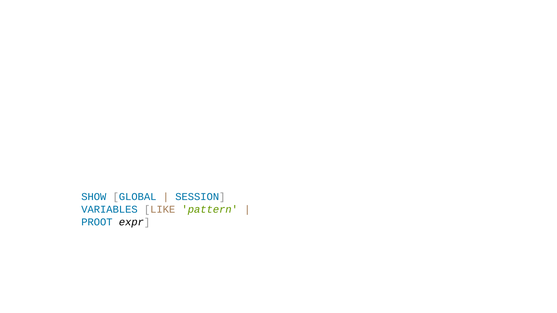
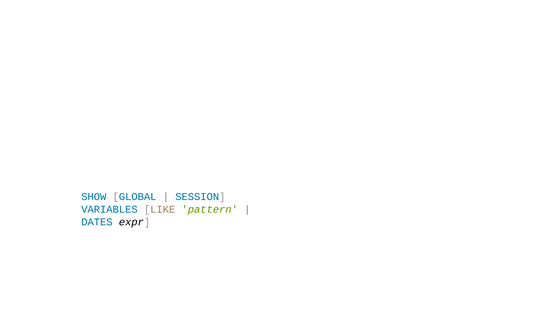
PROOT: PROOT -> DATES
